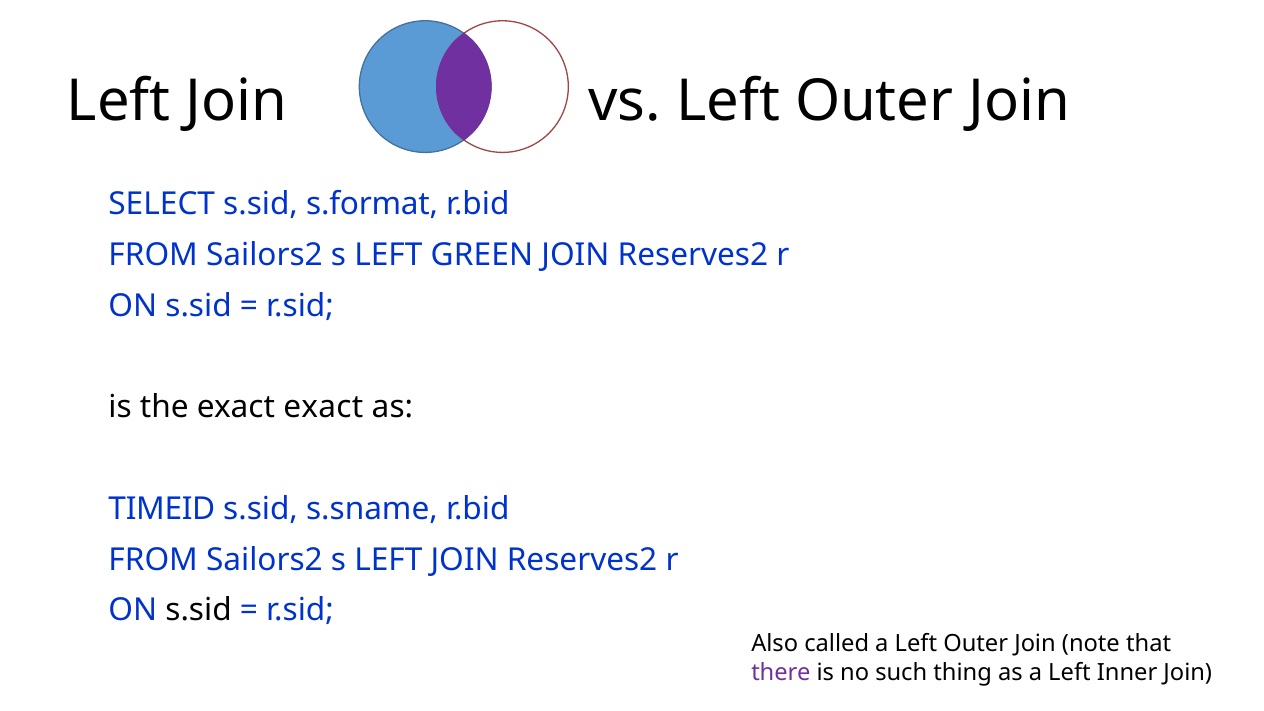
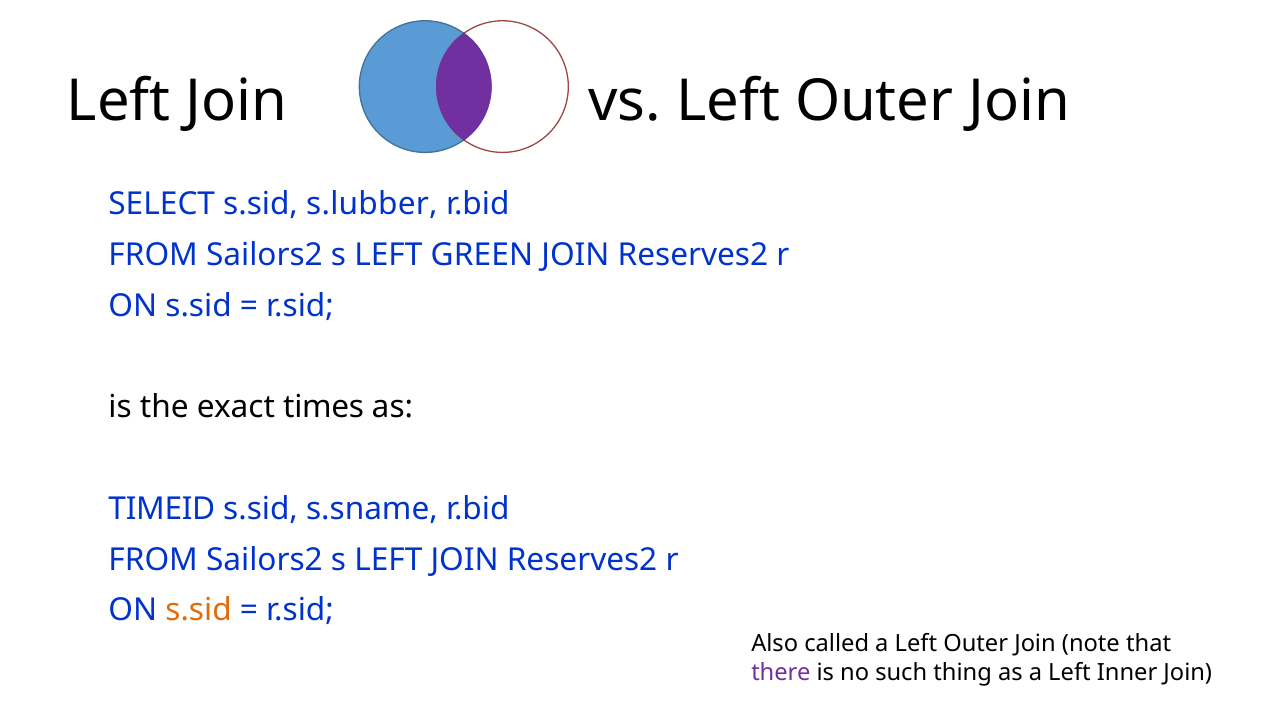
s.format: s.format -> s.lubber
exact exact: exact -> times
s.sid at (199, 611) colour: black -> orange
